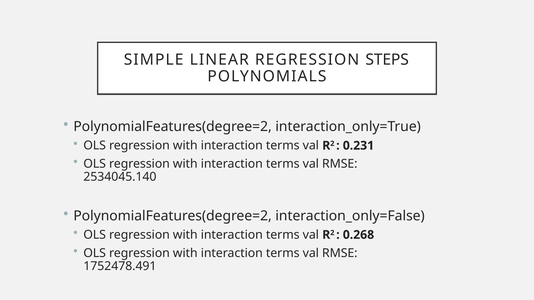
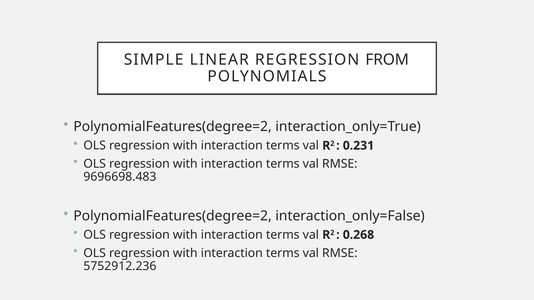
STEPS: STEPS -> FROM
2534045.140: 2534045.140 -> 9696698.483
1752478.491: 1752478.491 -> 5752912.236
